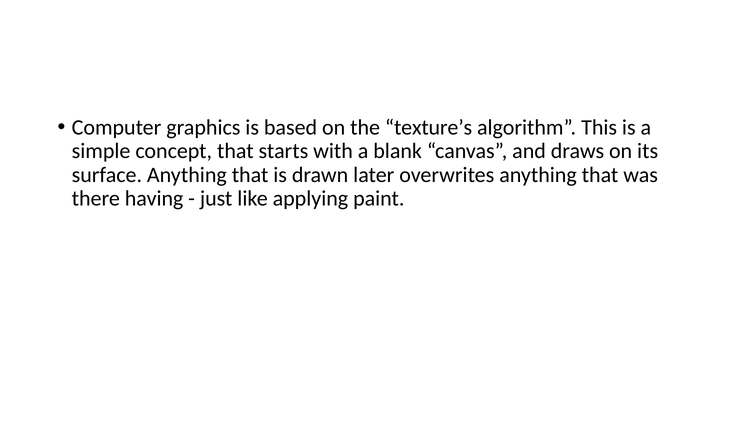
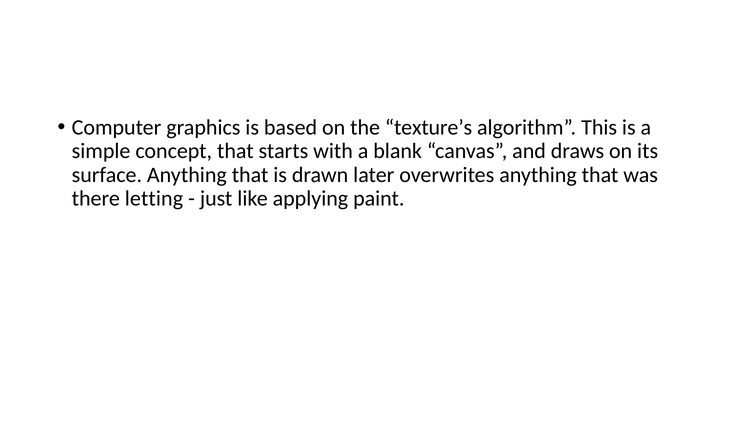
having: having -> letting
